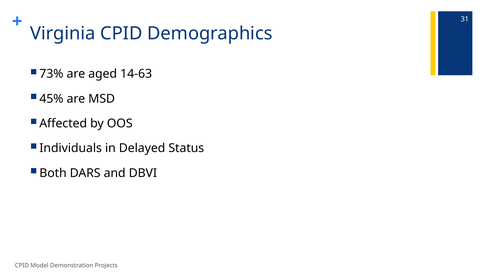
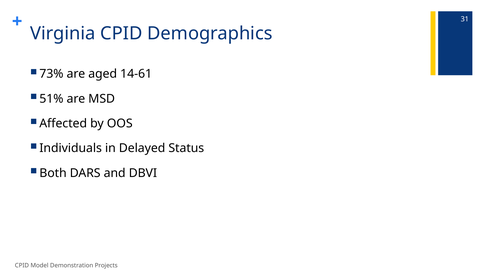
14-63: 14-63 -> 14-61
45%: 45% -> 51%
